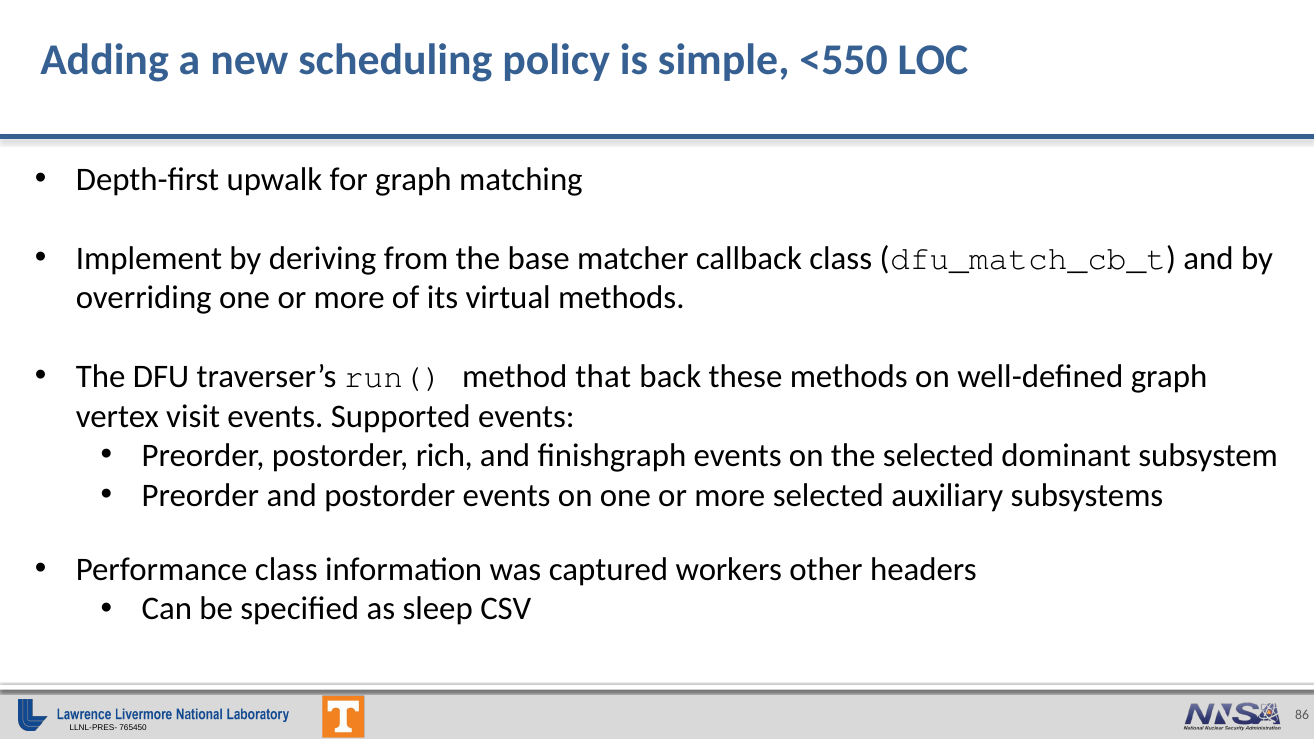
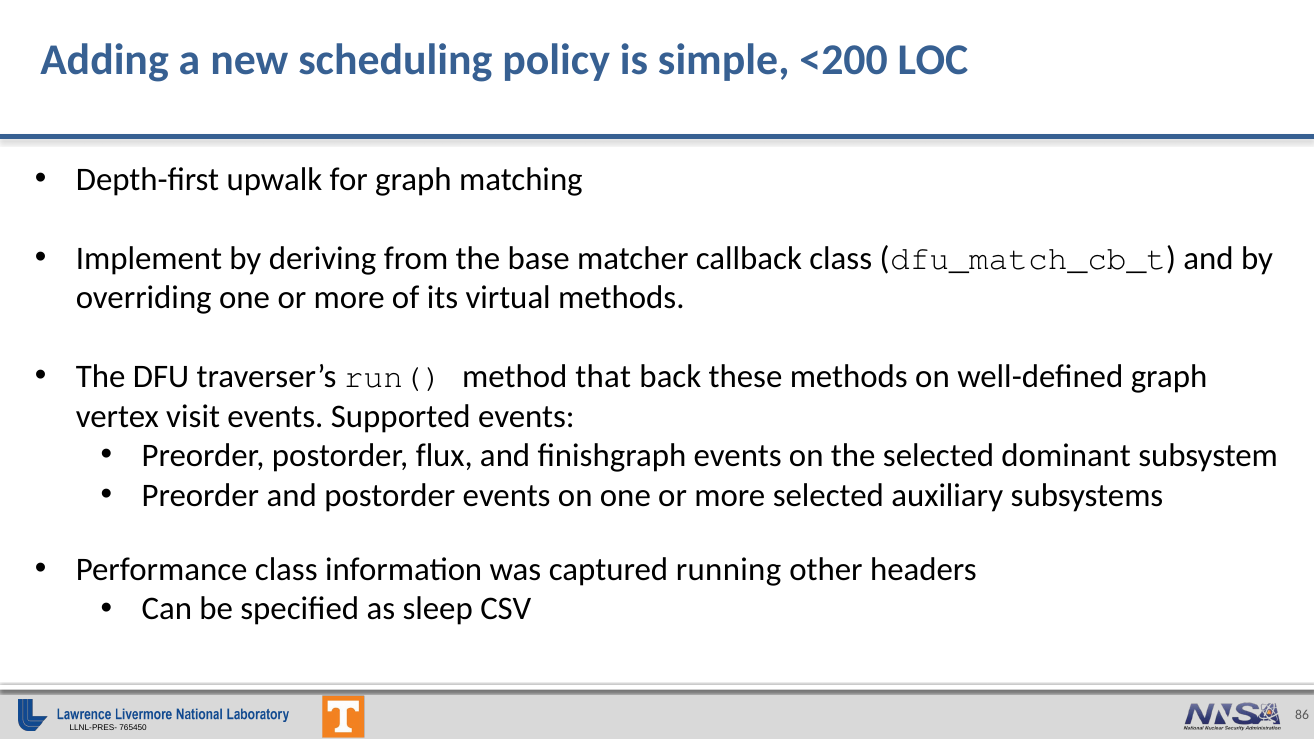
<550: <550 -> <200
rich: rich -> flux
workers: workers -> running
